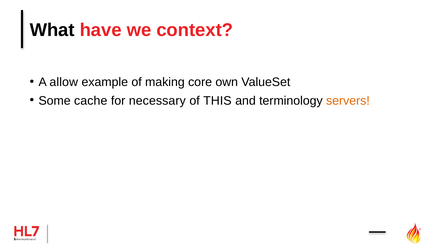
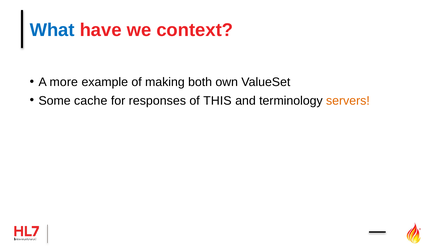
What colour: black -> blue
allow: allow -> more
core: core -> both
necessary: necessary -> responses
